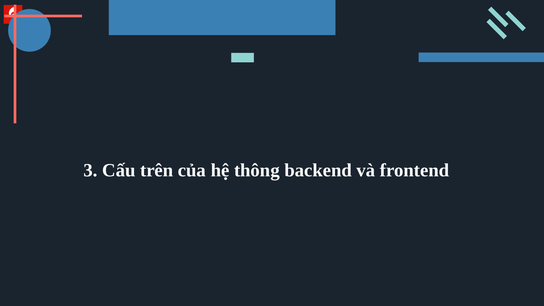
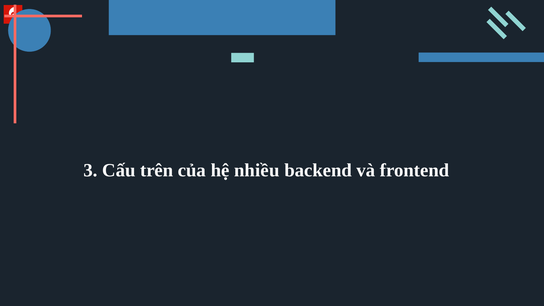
thông: thông -> nhiều
